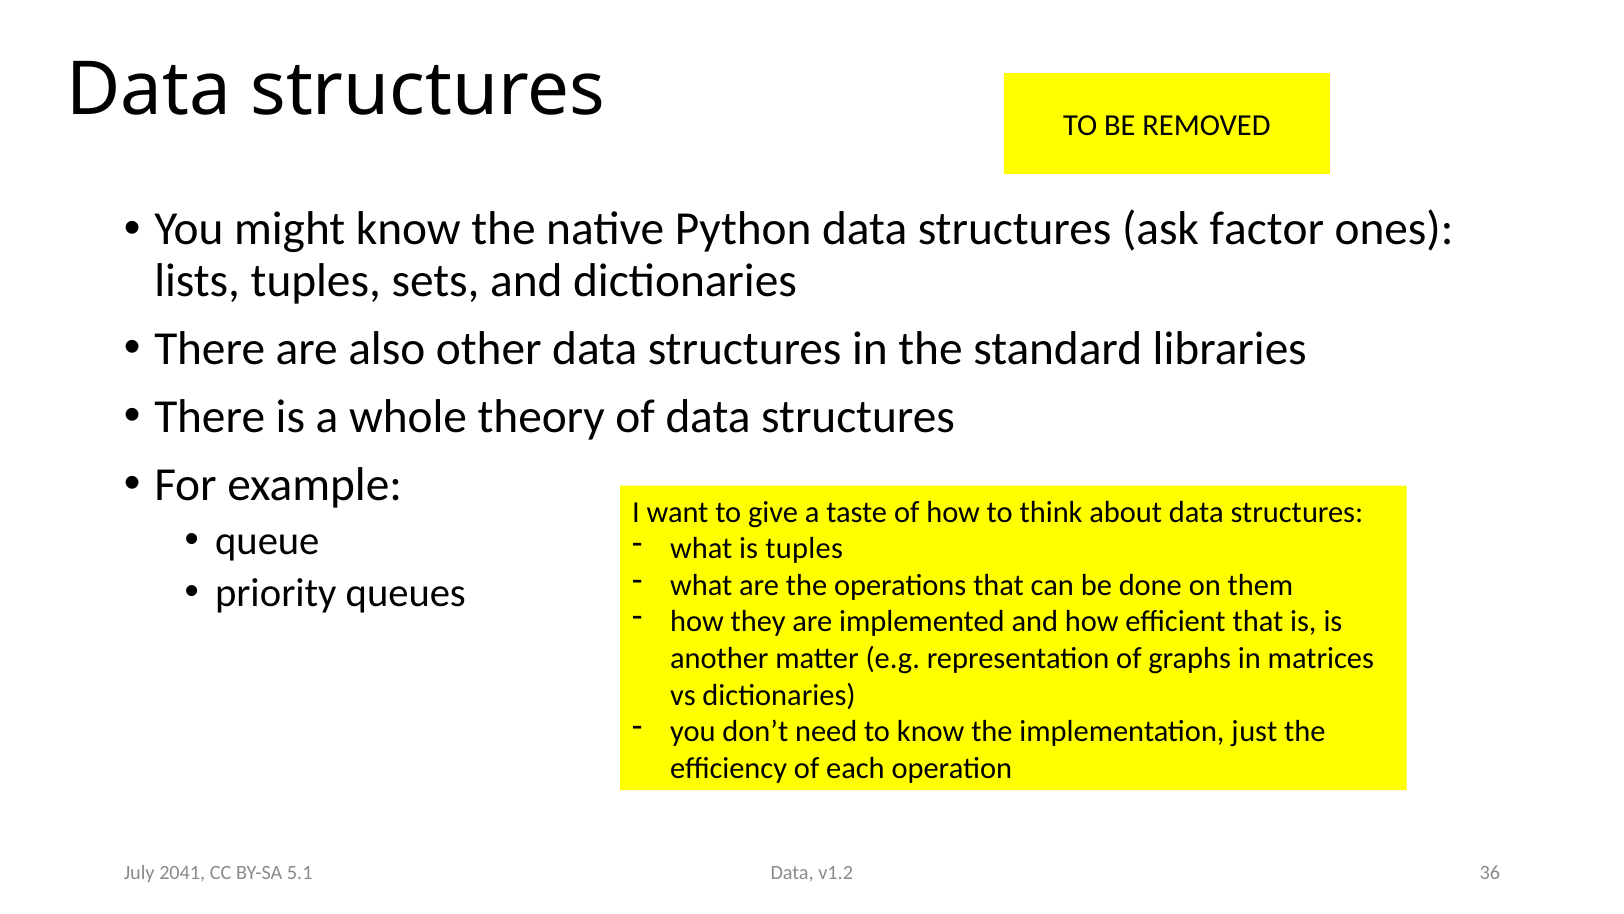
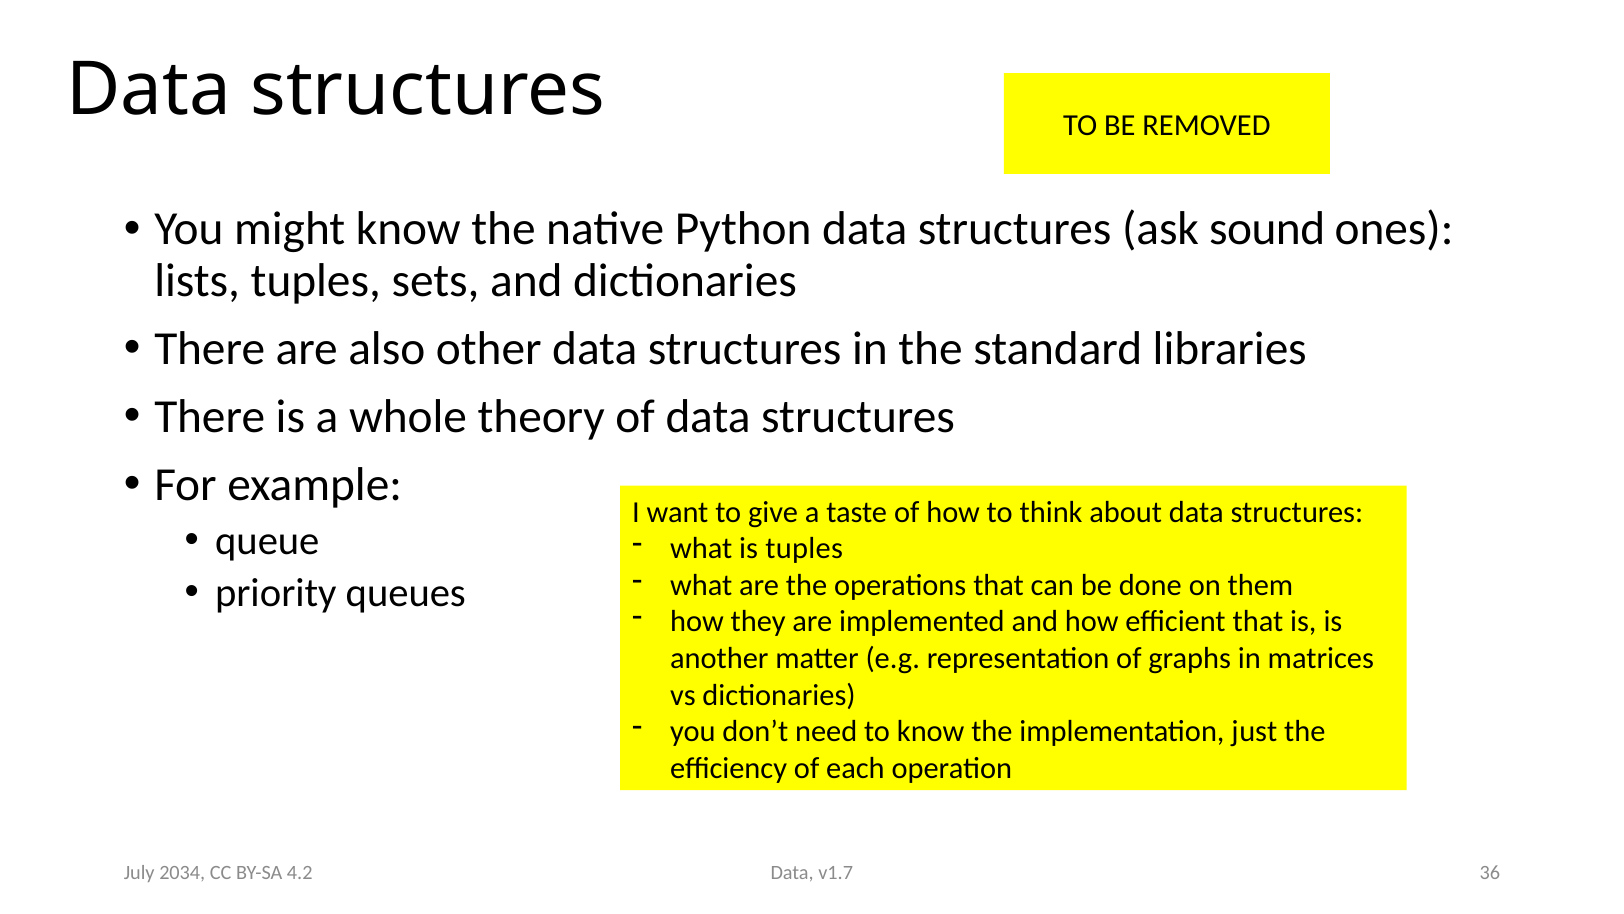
factor: factor -> sound
v1.2: v1.2 -> v1.7
2041: 2041 -> 2034
5.1: 5.1 -> 4.2
